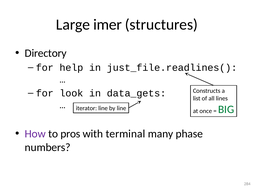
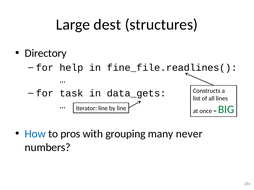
imer: imer -> dest
just_file.readlines(: just_file.readlines( -> fine_file.readlines(
look: look -> task
How colour: purple -> blue
terminal: terminal -> grouping
phase: phase -> never
